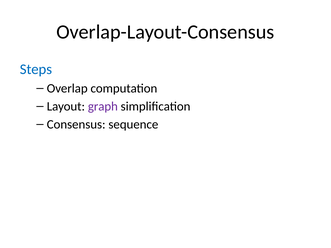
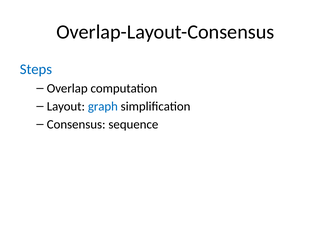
graph colour: purple -> blue
